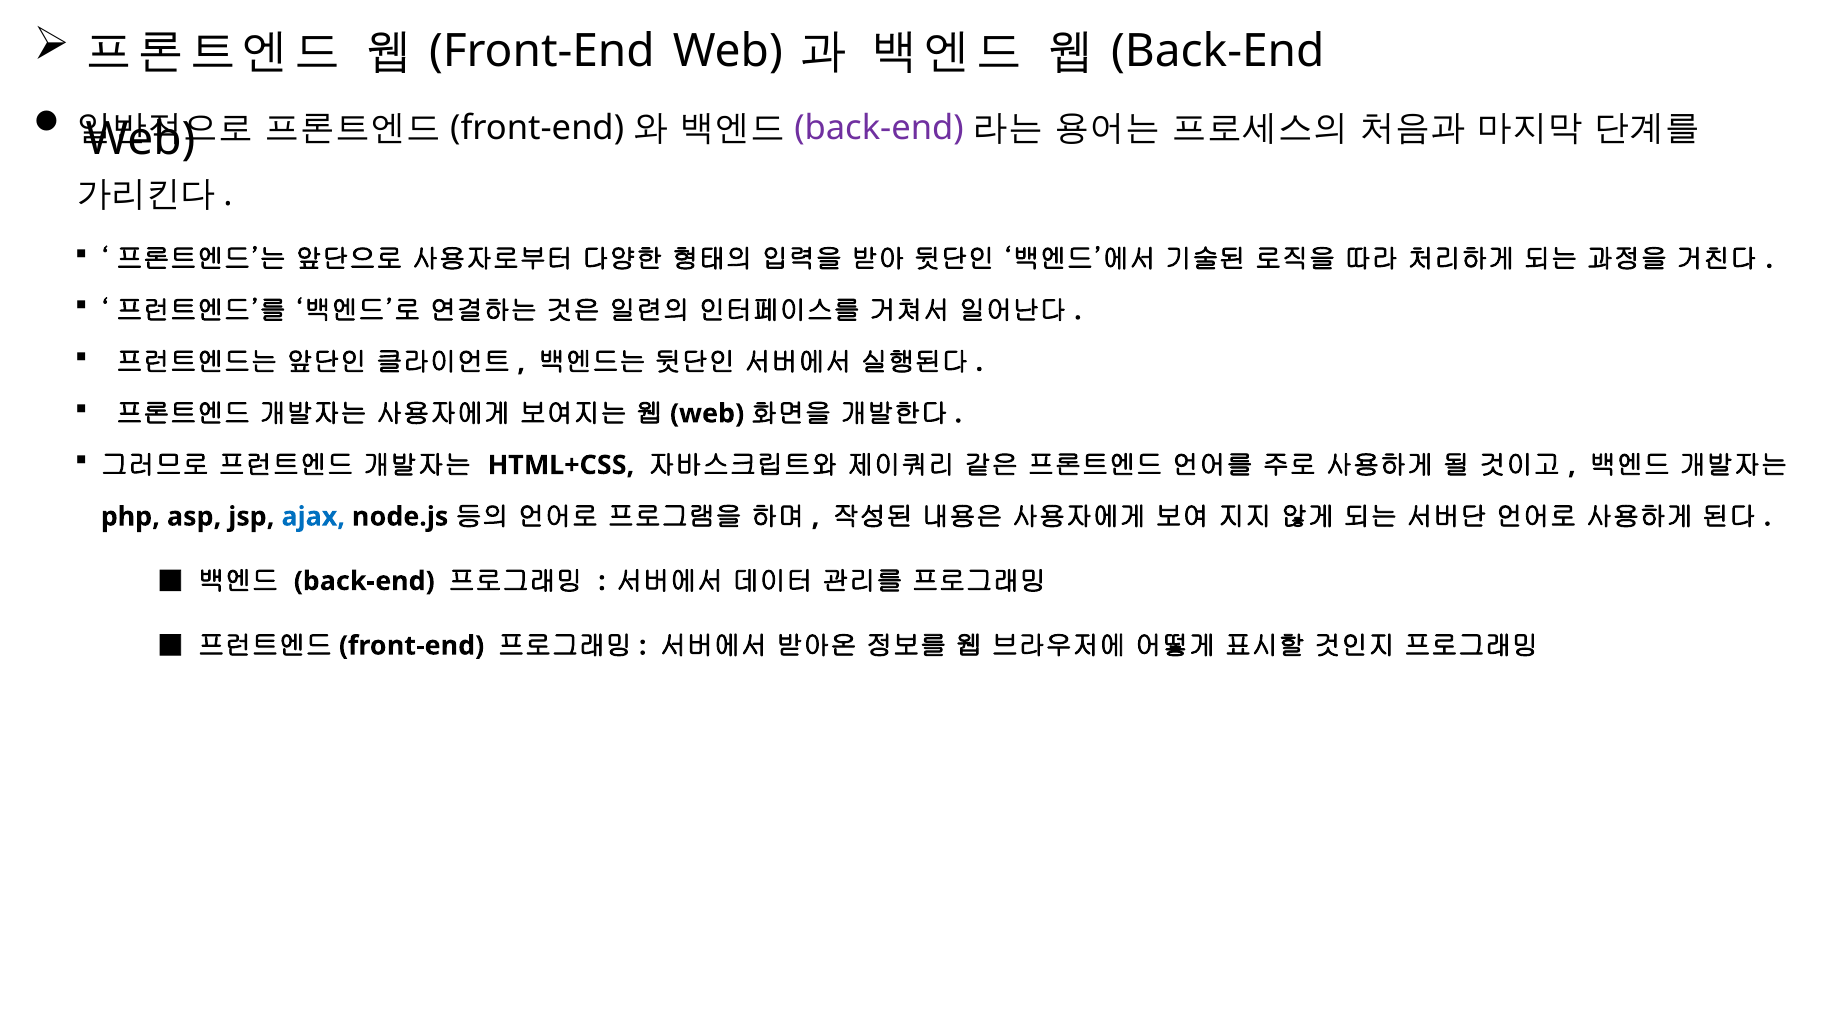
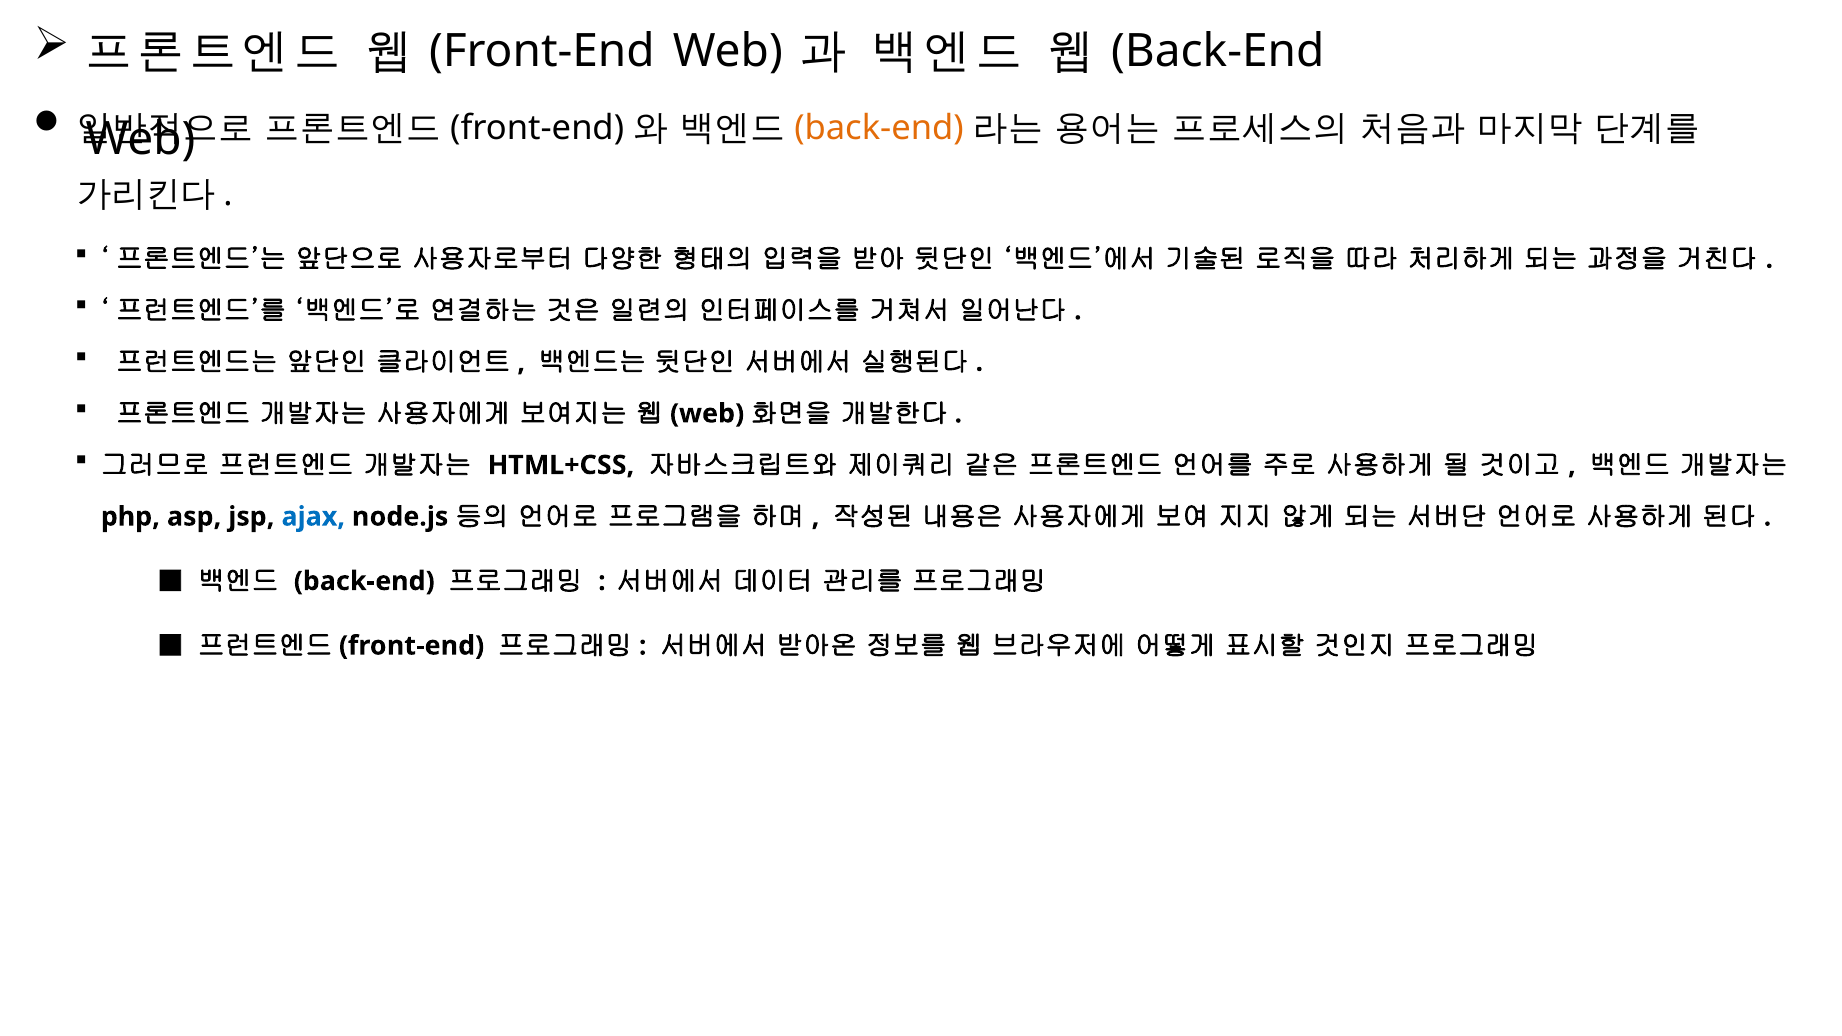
back-end at (879, 128) colour: purple -> orange
